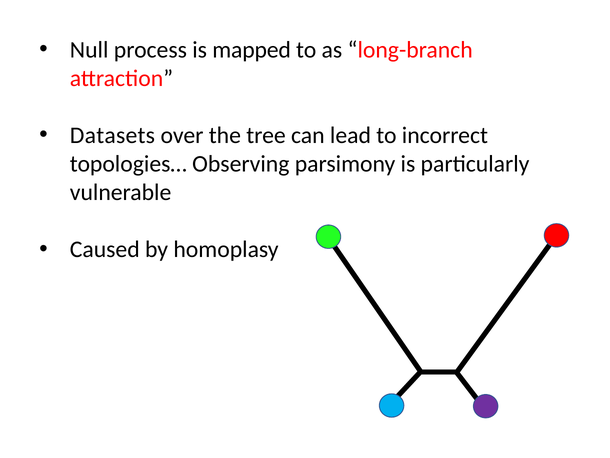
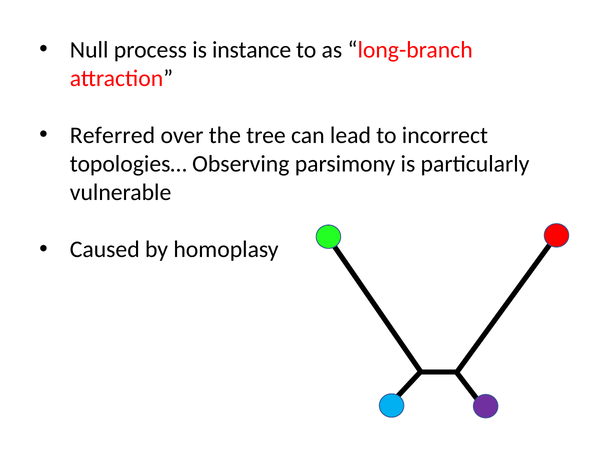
mapped: mapped -> instance
Datasets: Datasets -> Referred
